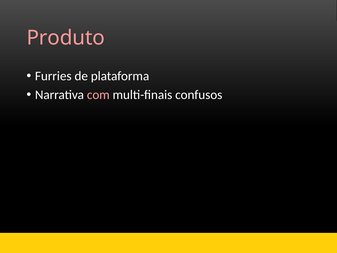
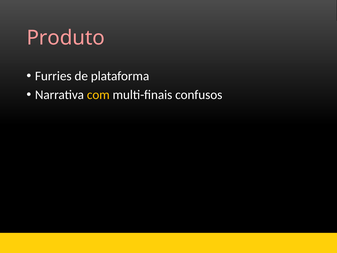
com colour: pink -> yellow
